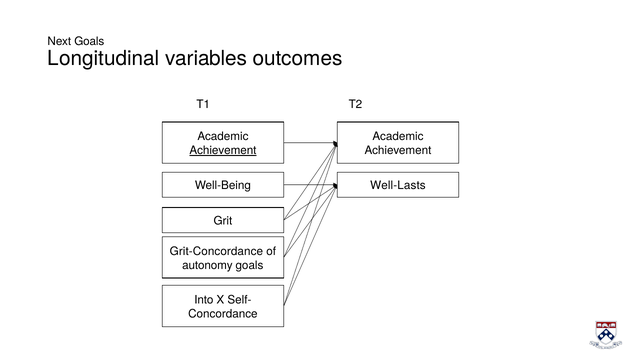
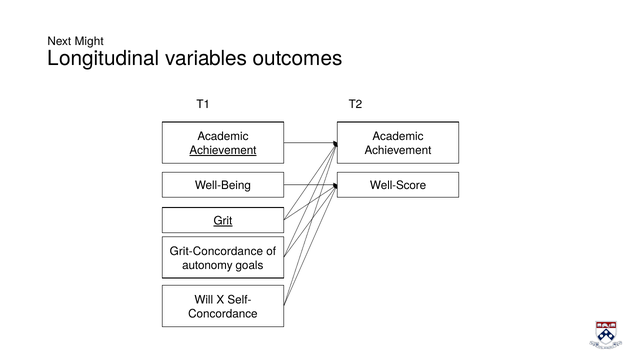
Next Goals: Goals -> Might
Well-Lasts: Well-Lasts -> Well-Score
Grit underline: none -> present
Into: Into -> Will
